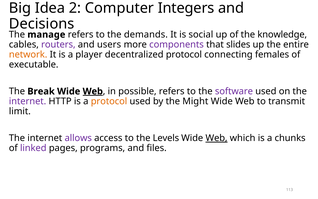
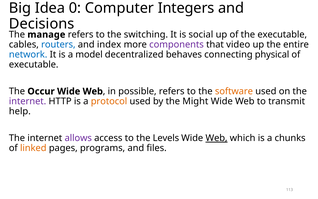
2: 2 -> 0
demands: demands -> switching
the knowledge: knowledge -> executable
routers colour: purple -> blue
users: users -> index
slides: slides -> video
network colour: orange -> blue
player: player -> model
decentralized protocol: protocol -> behaves
females: females -> physical
Break: Break -> Occur
Web at (93, 91) underline: present -> none
software colour: purple -> orange
limit: limit -> help
linked colour: purple -> orange
